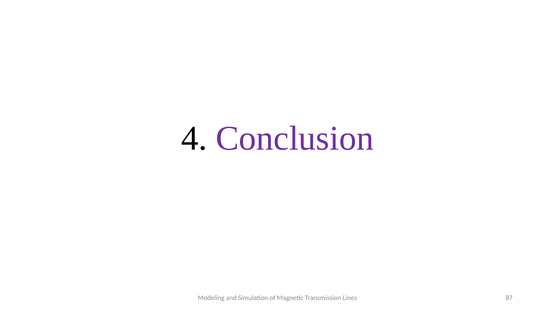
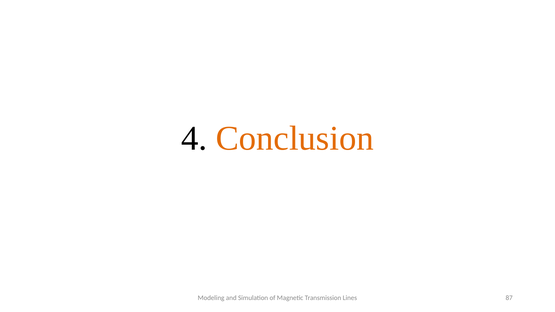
Conclusion colour: purple -> orange
